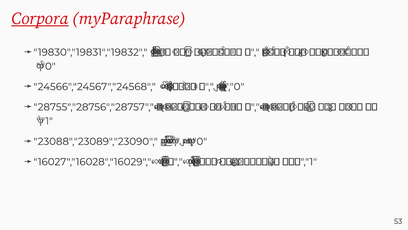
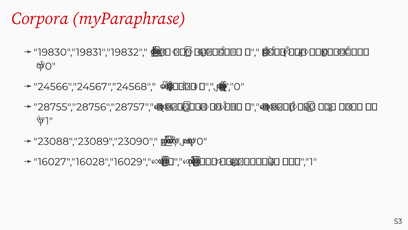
Corpora underline: present -> none
